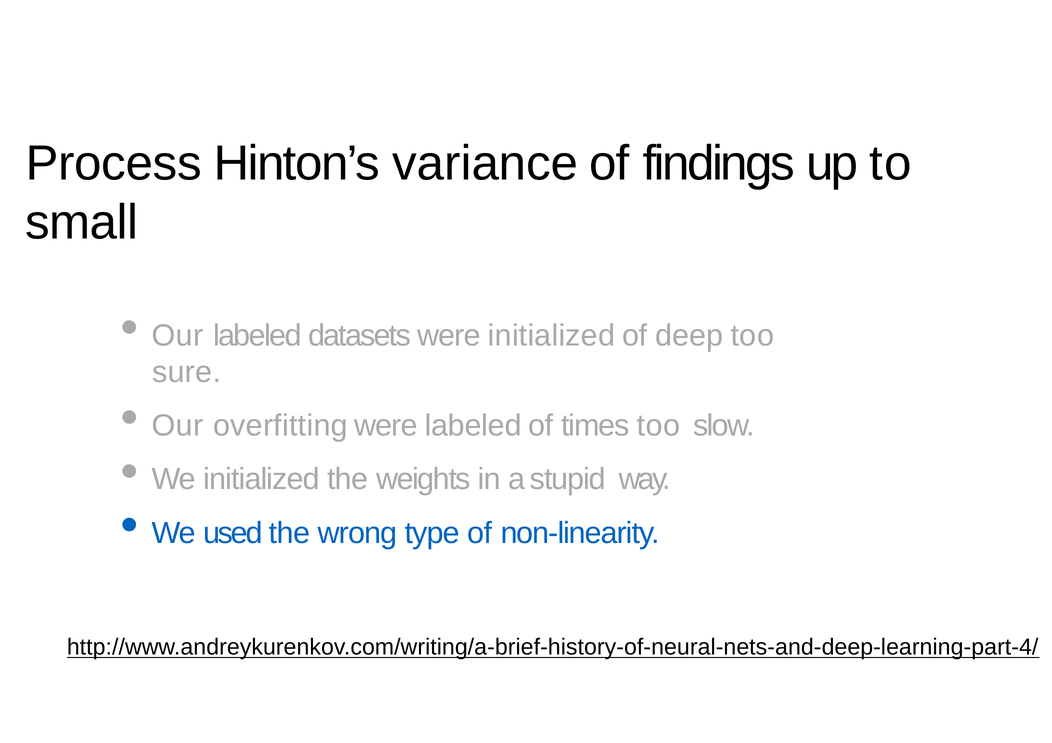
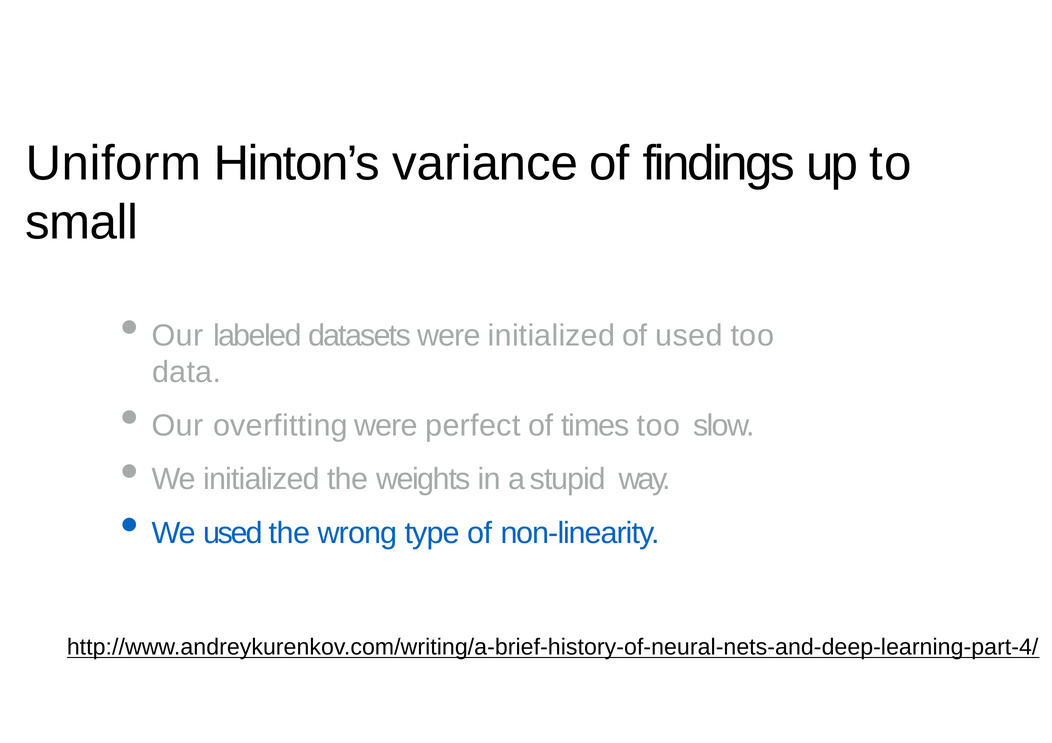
Process: Process -> Uniform
of deep: deep -> used
sure: sure -> data
were labeled: labeled -> perfect
